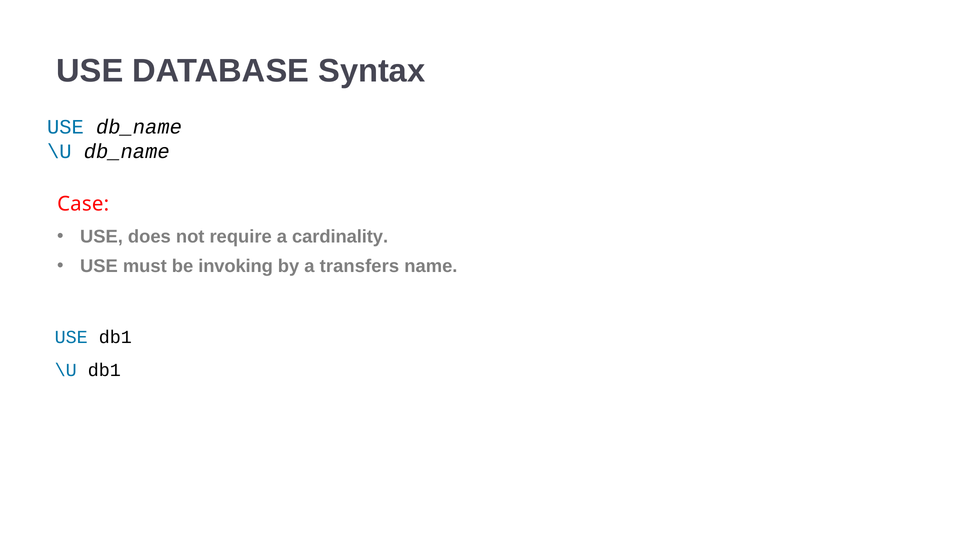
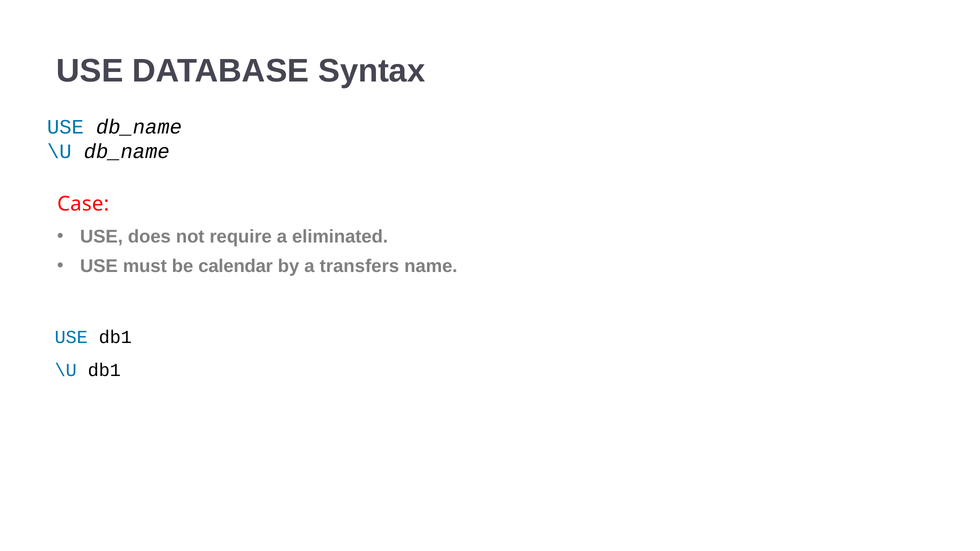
cardinality: cardinality -> eliminated
invoking: invoking -> calendar
